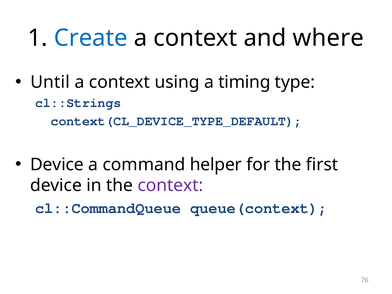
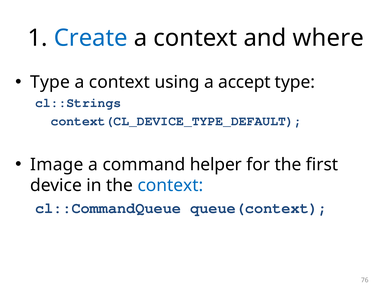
Until at (50, 82): Until -> Type
timing: timing -> accept
Device at (57, 165): Device -> Image
context at (170, 185) colour: purple -> blue
